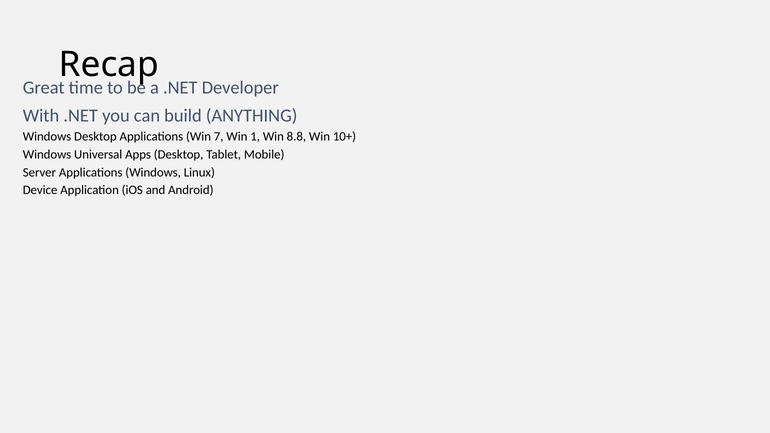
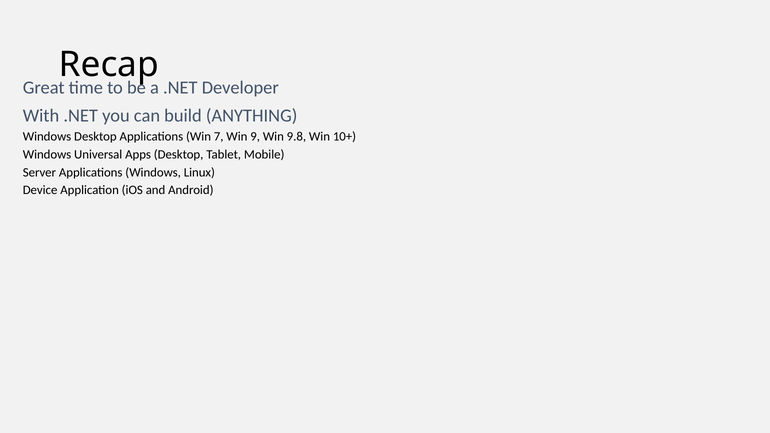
1: 1 -> 9
8.8: 8.8 -> 9.8
